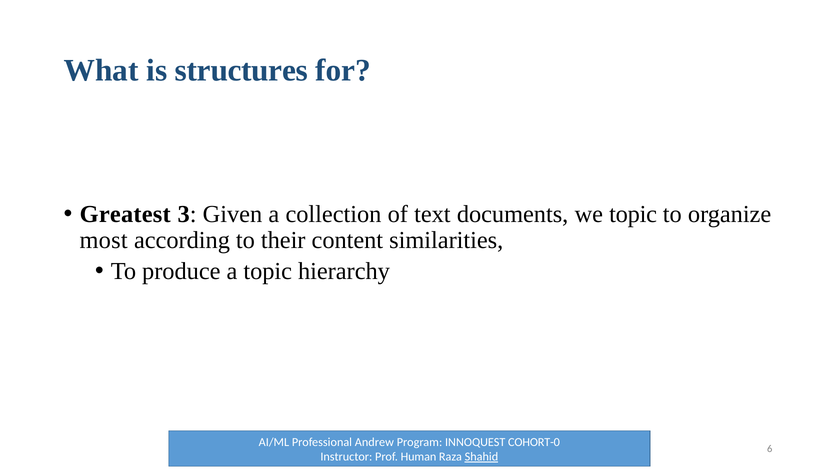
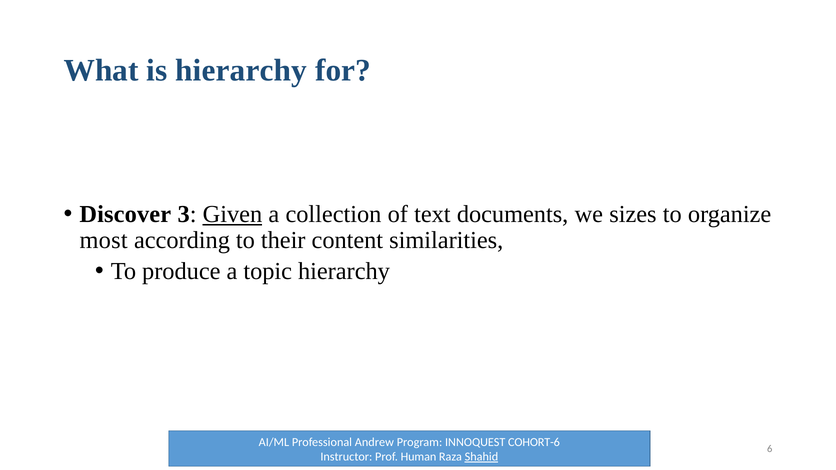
is structures: structures -> hierarchy
Greatest: Greatest -> Discover
Given underline: none -> present
we topic: topic -> sizes
COHORT-0: COHORT-0 -> COHORT-6
